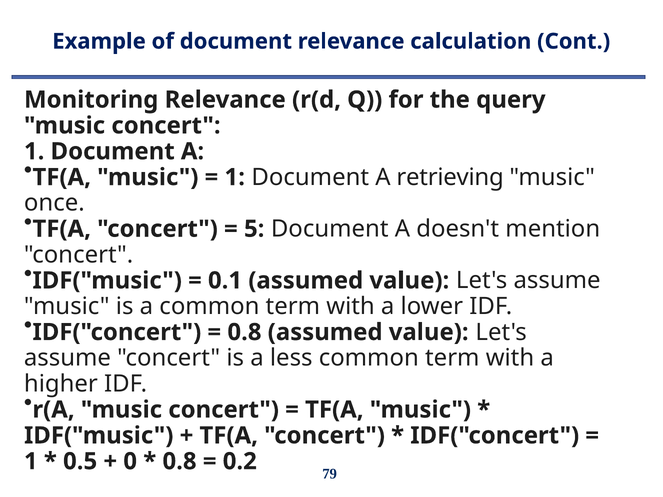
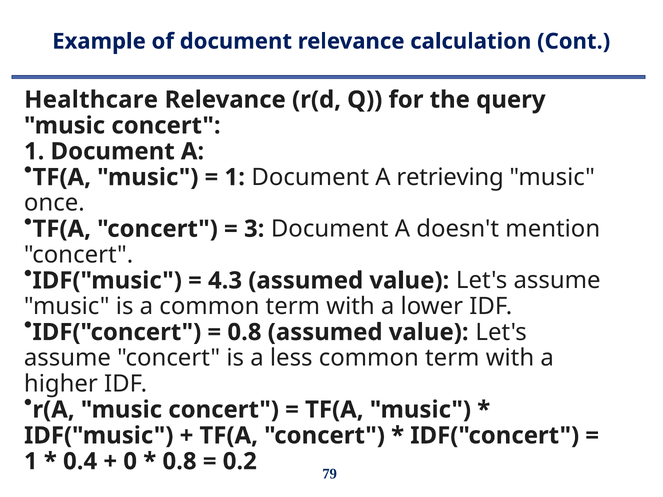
Monitoring: Monitoring -> Healthcare
5: 5 -> 3
0.1: 0.1 -> 4.3
0.5: 0.5 -> 0.4
